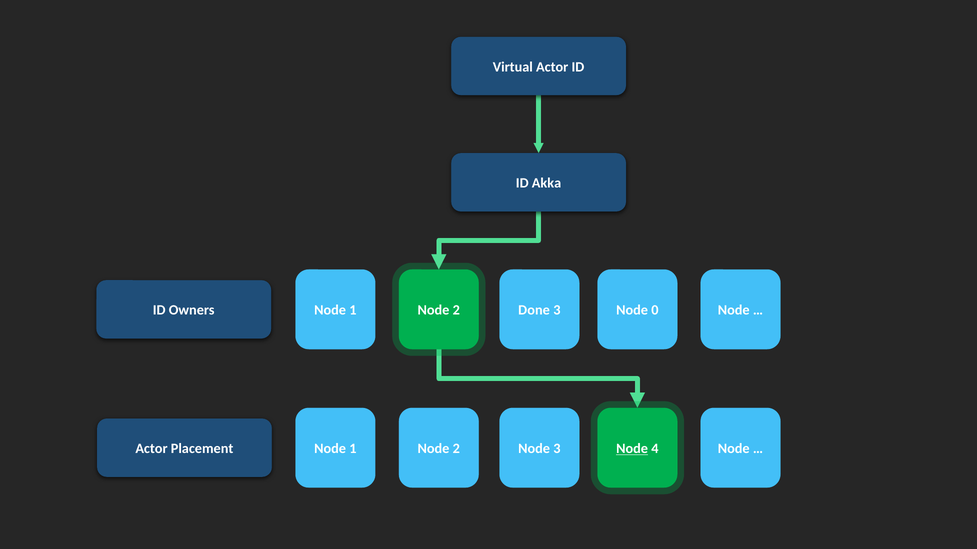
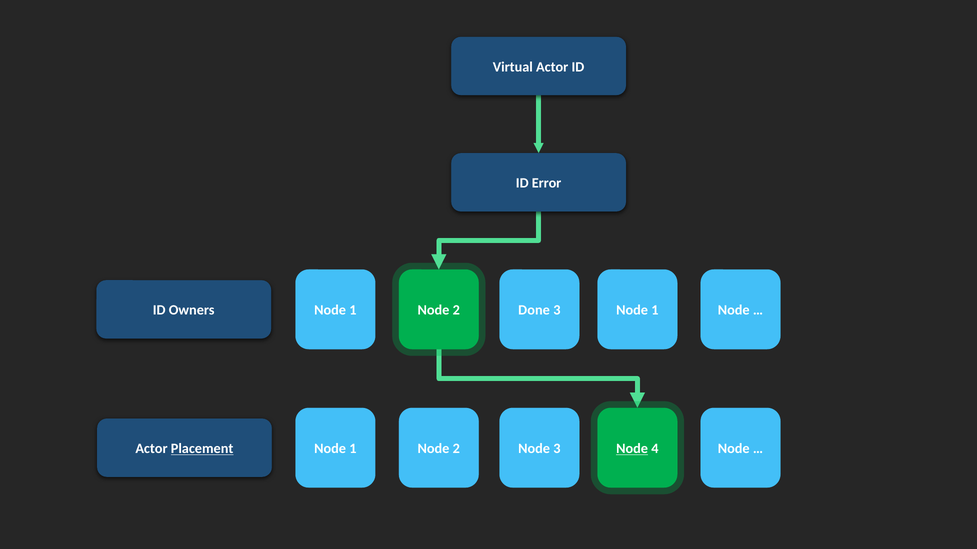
Akka: Akka -> Error
3 Node 0: 0 -> 1
Placement underline: none -> present
